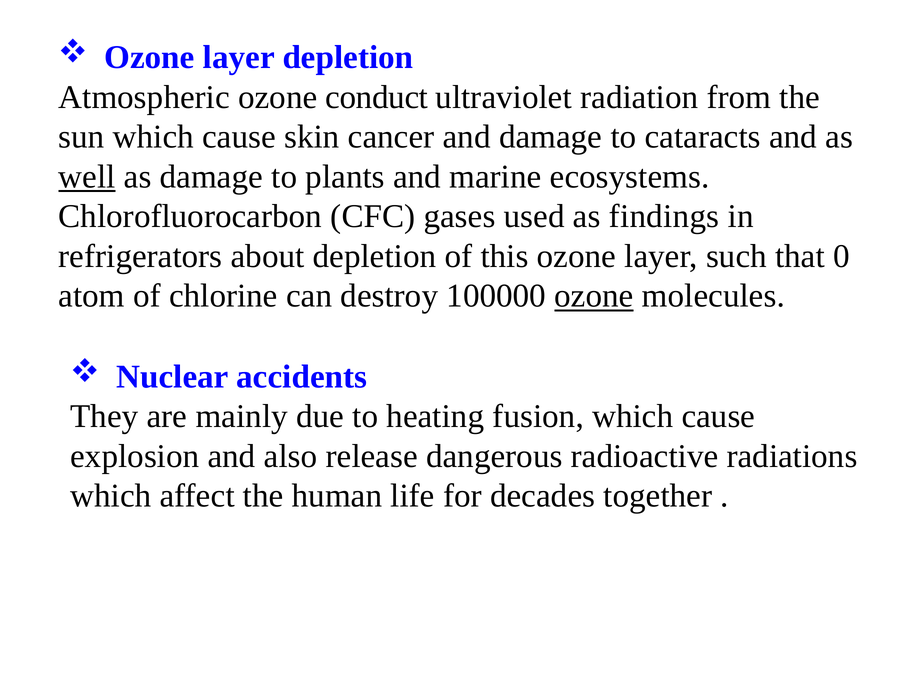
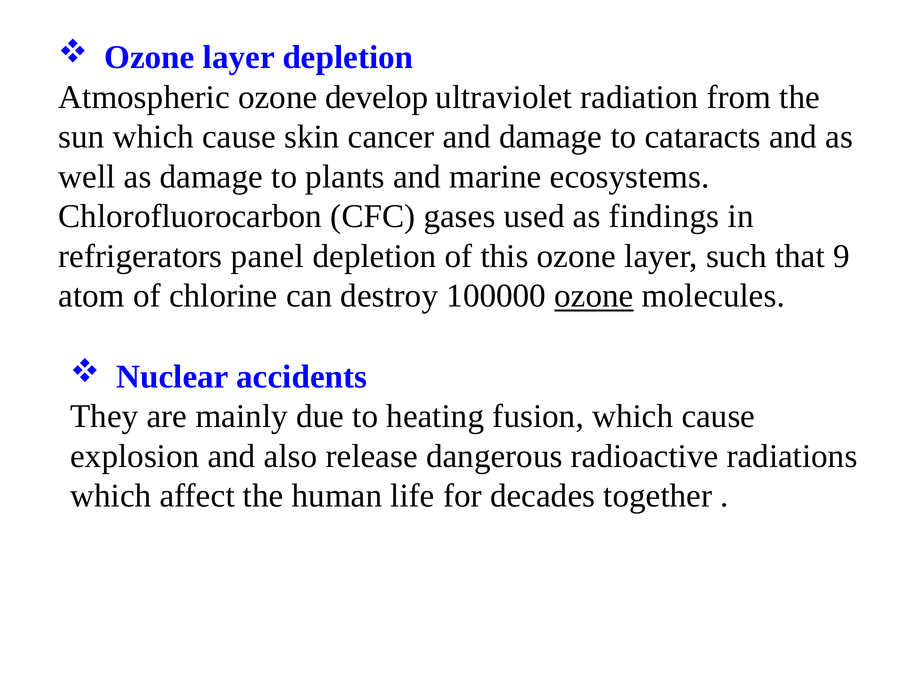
conduct: conduct -> develop
well underline: present -> none
about: about -> panel
0: 0 -> 9
